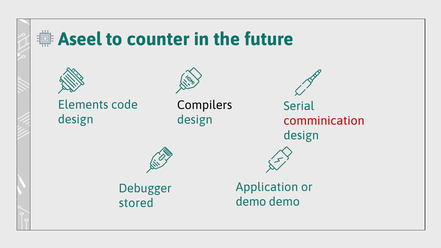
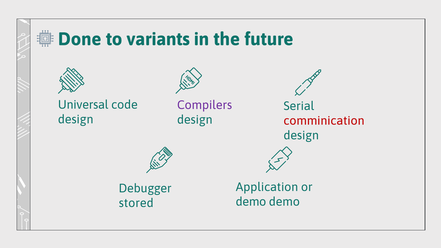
Aseel: Aseel -> Done
counter: counter -> variants
Elements: Elements -> Universal
Compilers colour: black -> purple
